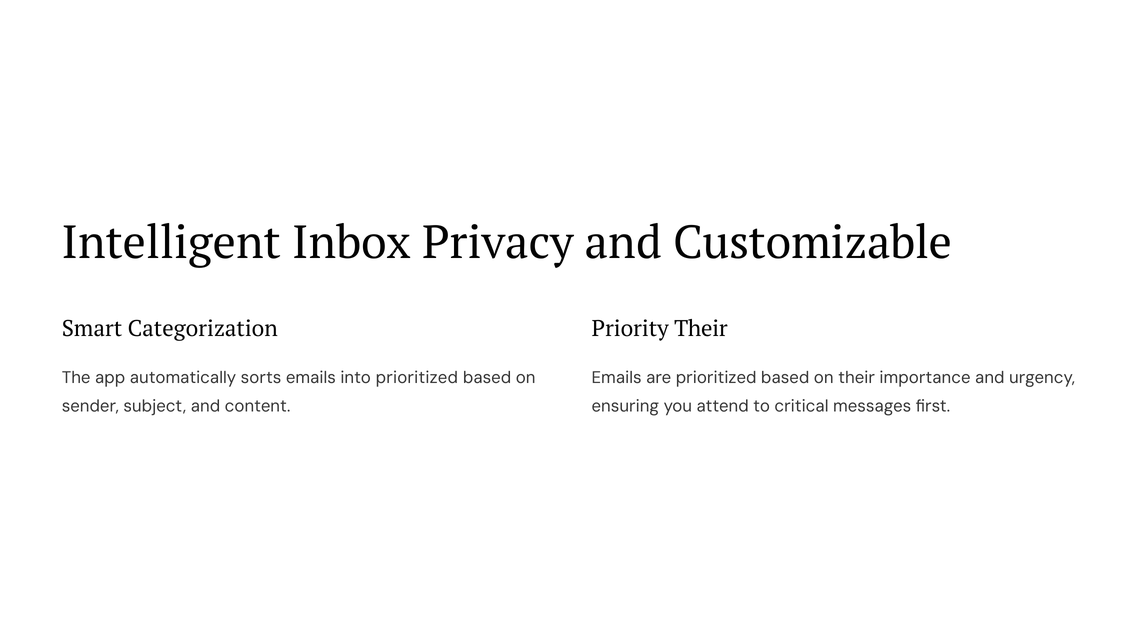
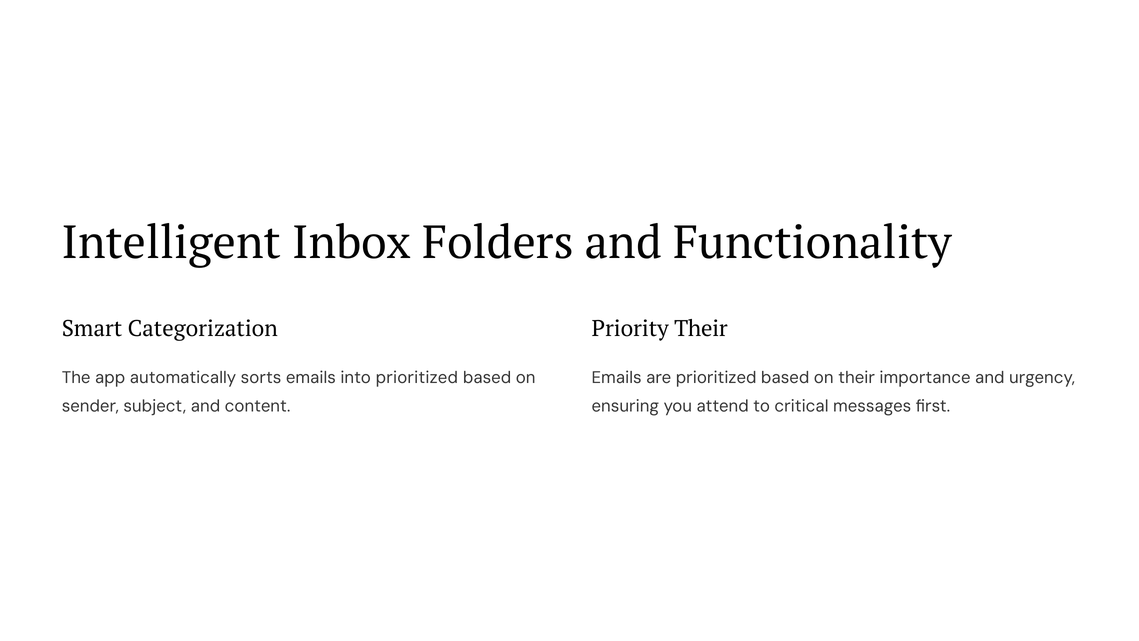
Privacy: Privacy -> Folders
Customizable: Customizable -> Functionality
